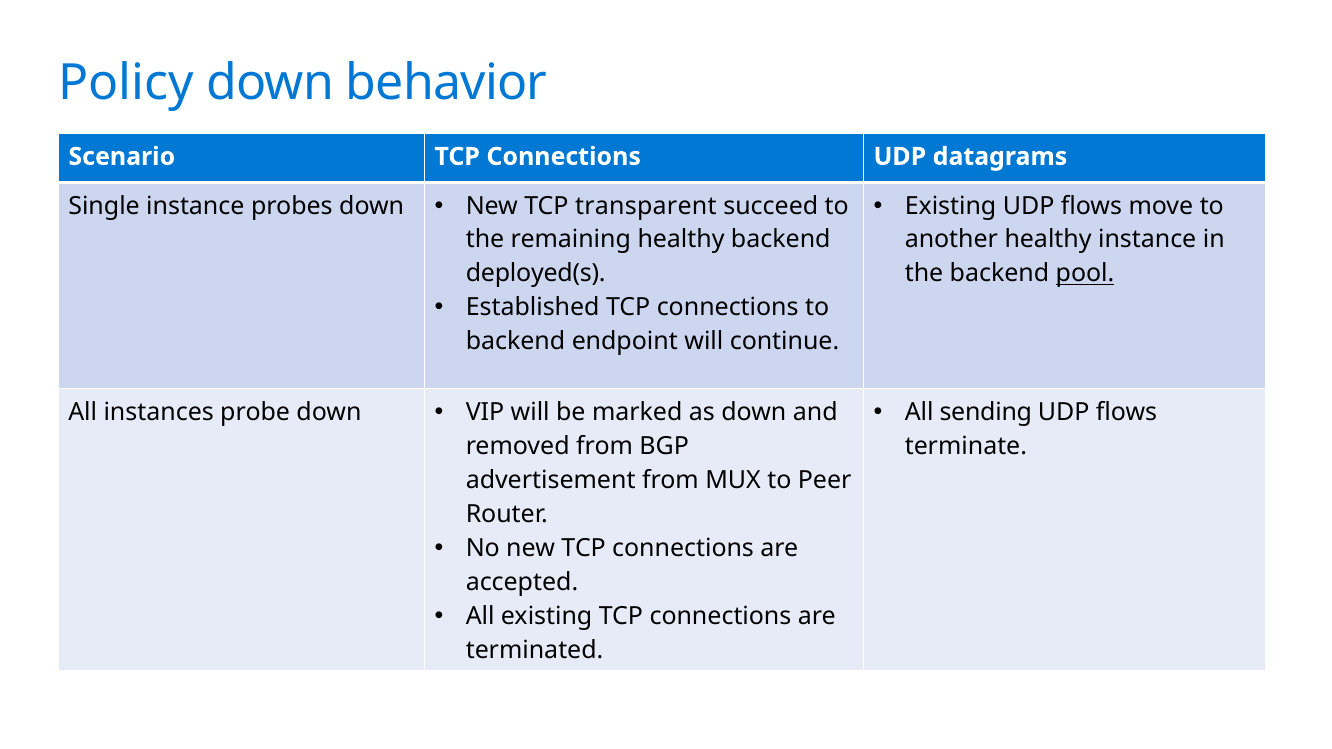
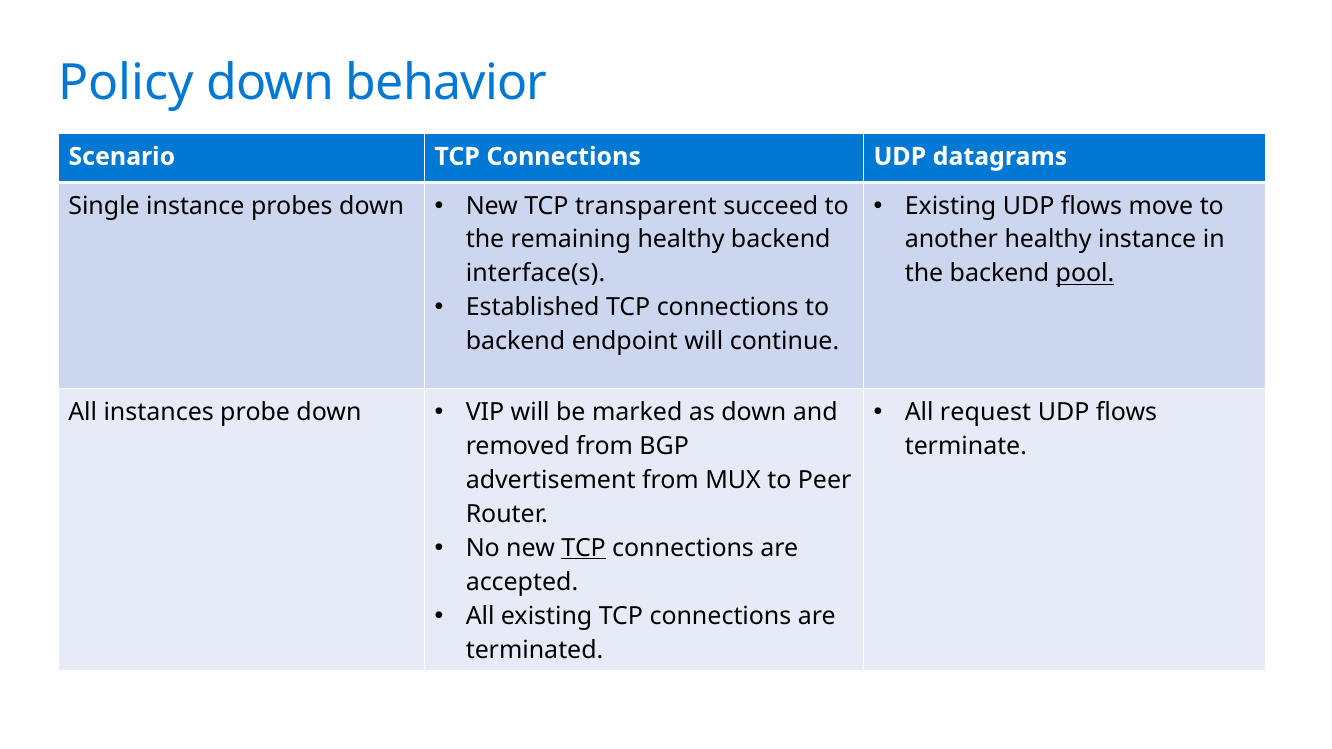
deployed(s: deployed(s -> interface(s
sending: sending -> request
TCP at (584, 548) underline: none -> present
